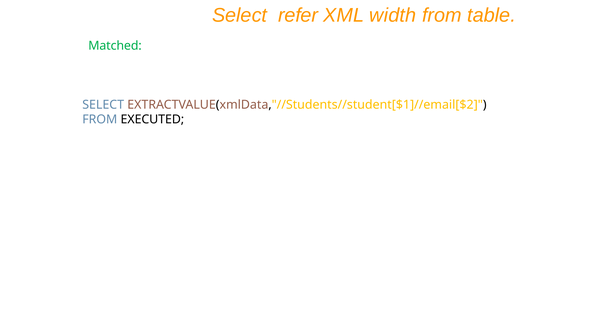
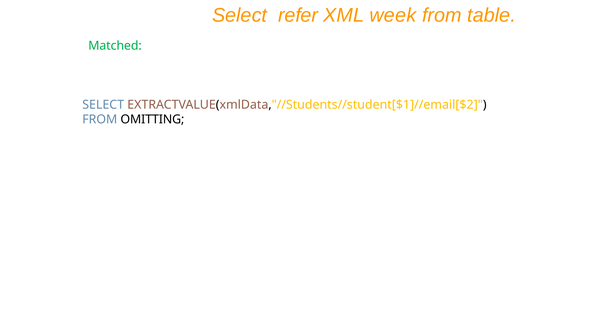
width: width -> week
EXECUTED: EXECUTED -> OMITTING
